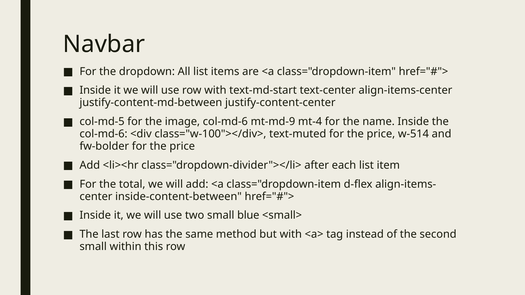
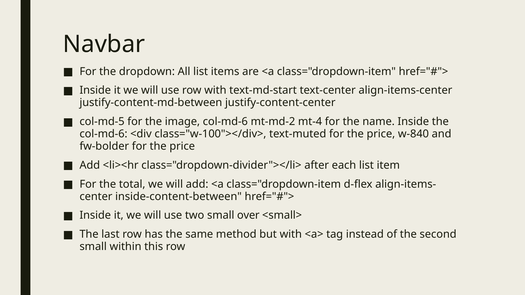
mt-md-9: mt-md-9 -> mt-md-2
w-514: w-514 -> w-840
blue: blue -> over
